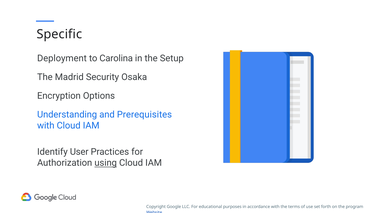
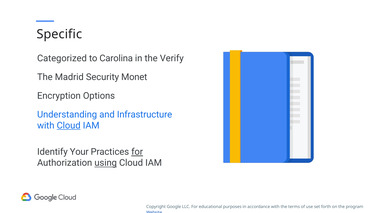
Deployment: Deployment -> Categorized
Setup: Setup -> Verify
Osaka: Osaka -> Monet
Prerequisites: Prerequisites -> Infrastructure
Cloud at (69, 126) underline: none -> present
User: User -> Your
for at (137, 152) underline: none -> present
